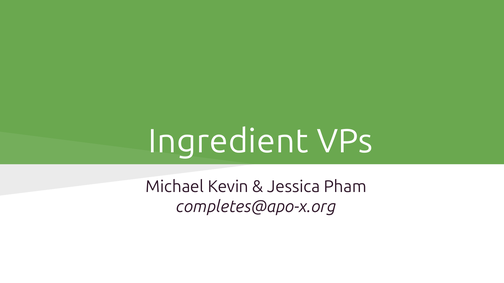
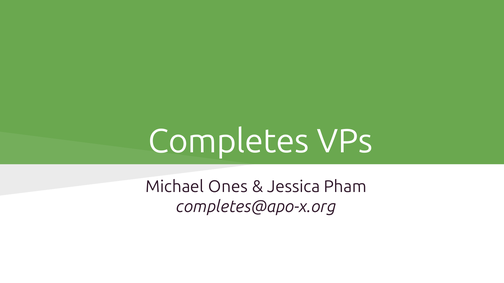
Ingredient: Ingredient -> Completes
Kevin: Kevin -> Ones
